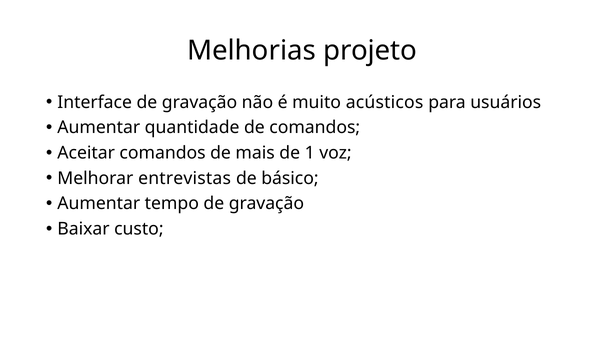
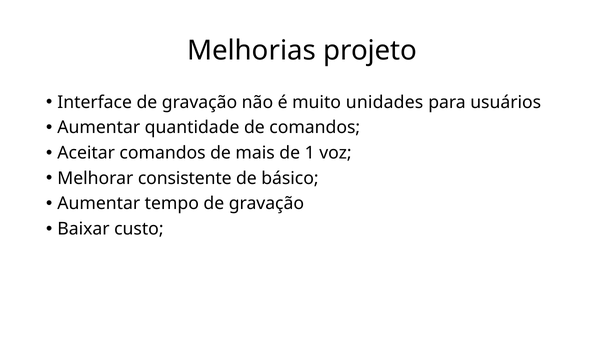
acústicos: acústicos -> unidades
entrevistas: entrevistas -> consistente
